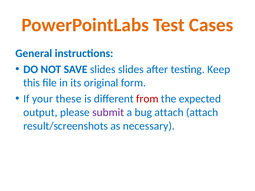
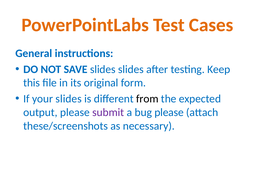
your these: these -> slides
from colour: red -> black
bug attach: attach -> please
result/screenshots: result/screenshots -> these/screenshots
